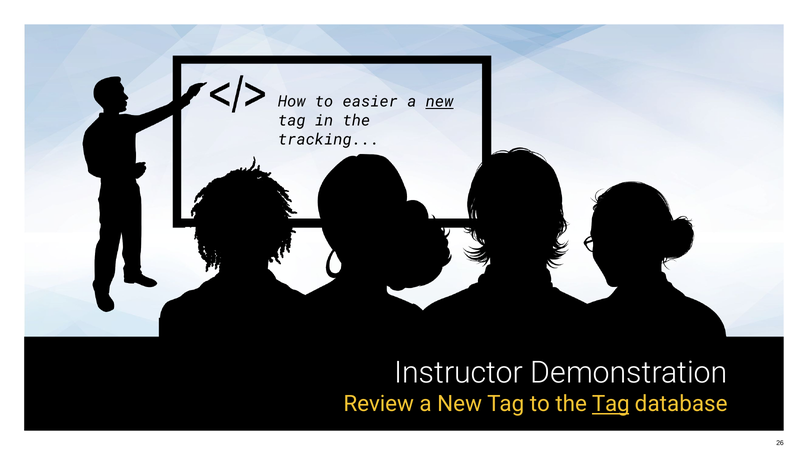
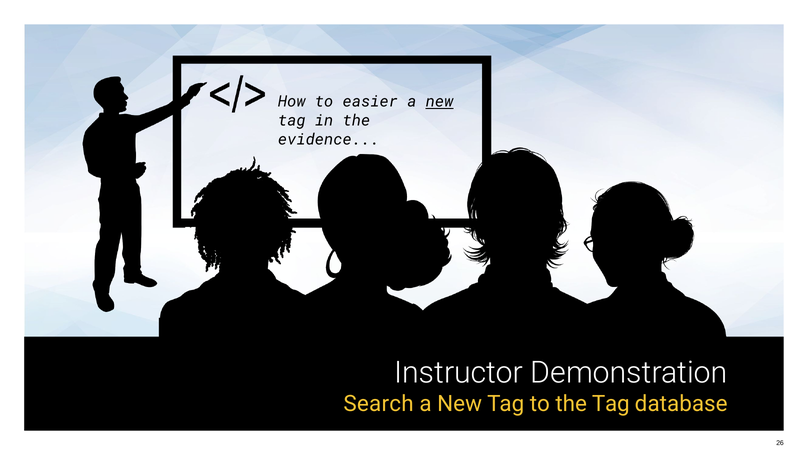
tracking: tracking -> evidence
Review: Review -> Search
Tag at (611, 403) underline: present -> none
